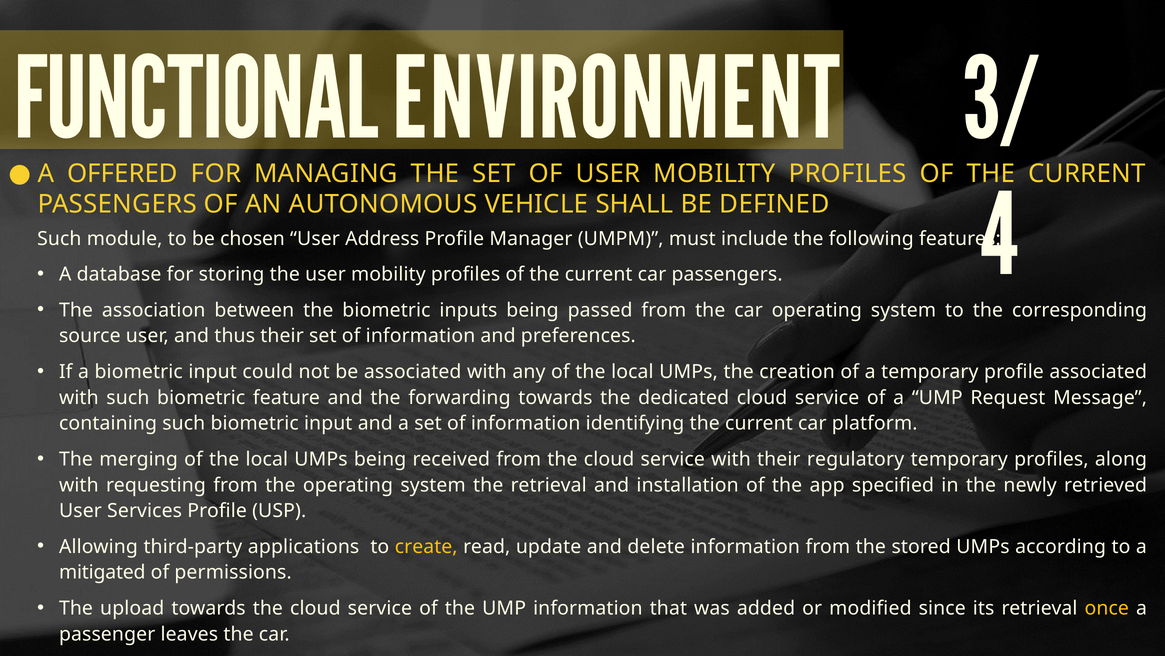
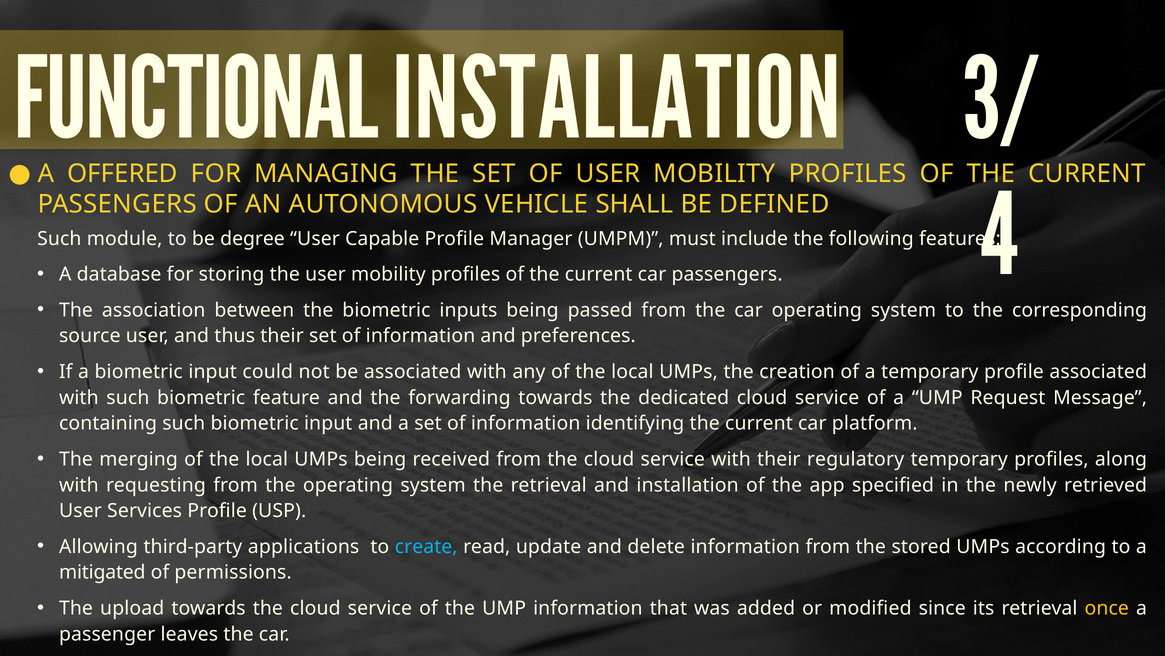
FUNCTIONAL ENVIRONMENT: ENVIRONMENT -> INSTALLATION
chosen: chosen -> degree
Address: Address -> Capable
create colour: yellow -> light blue
